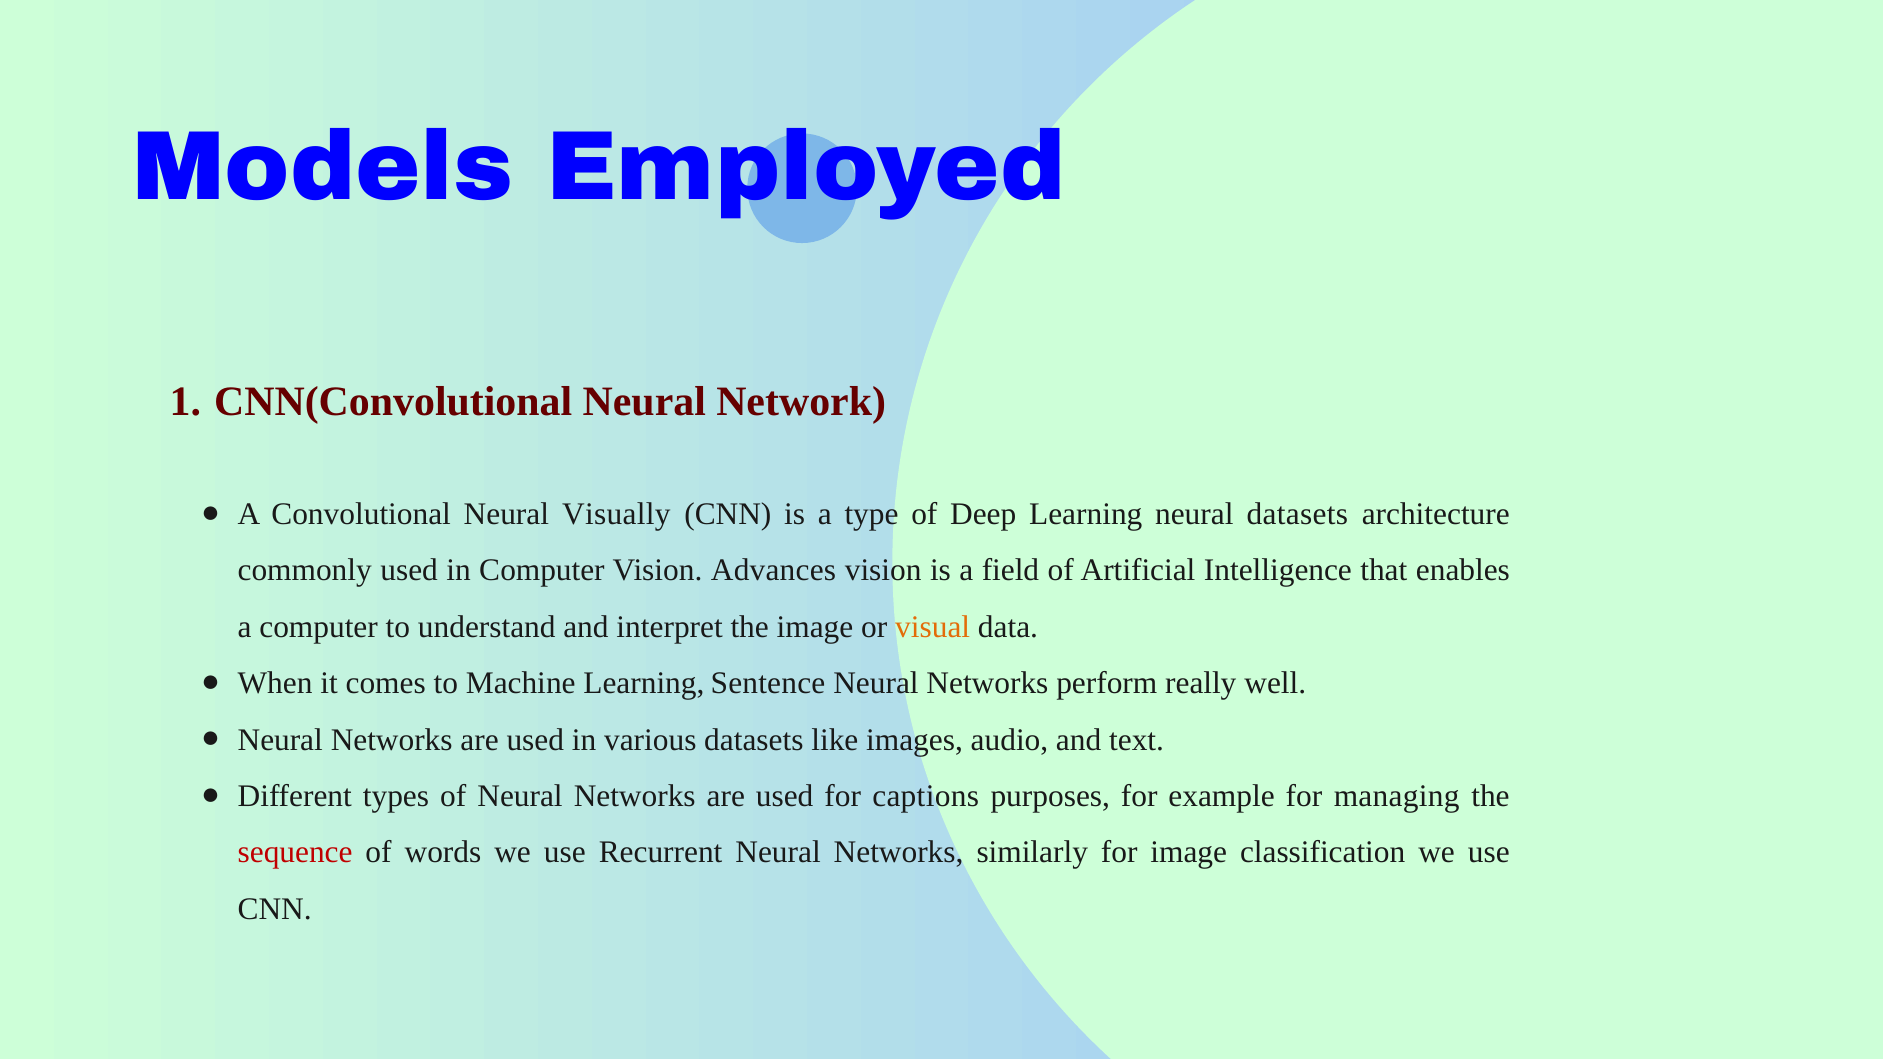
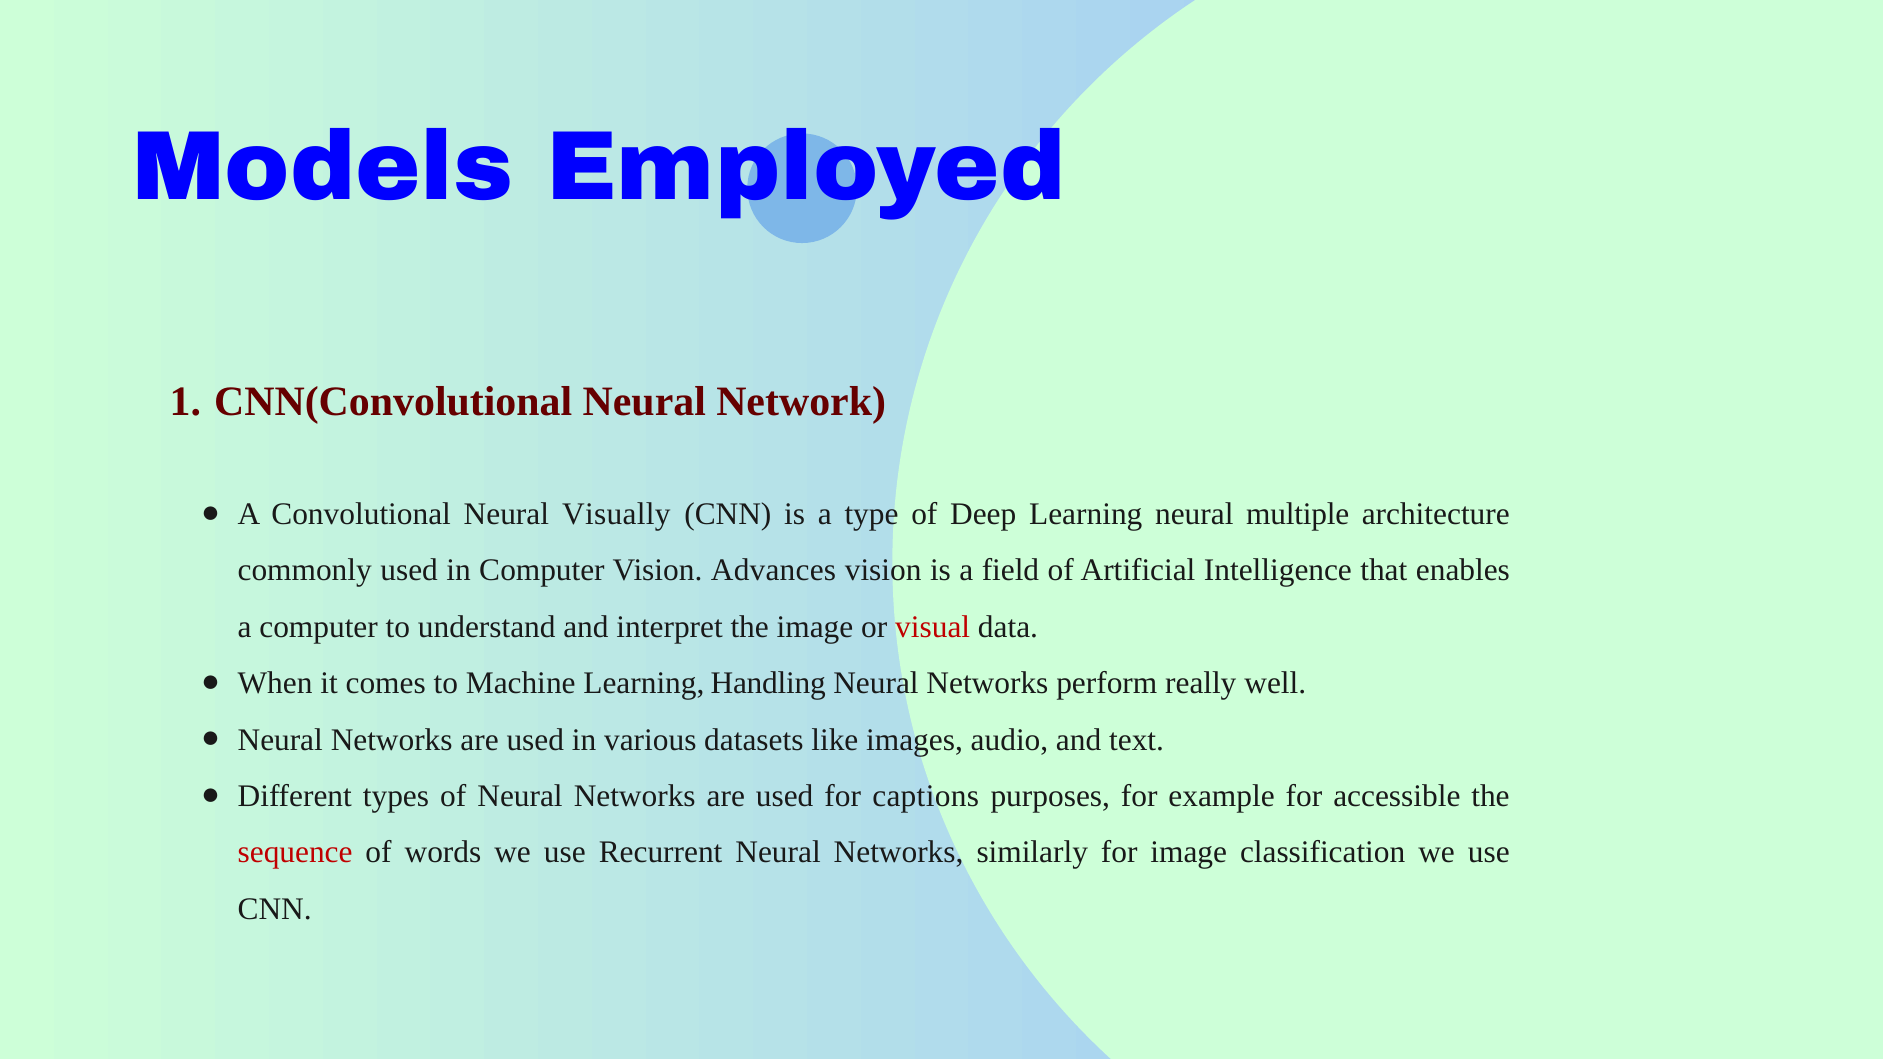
neural datasets: datasets -> multiple
visual colour: orange -> red
Sentence: Sentence -> Handling
managing: managing -> accessible
